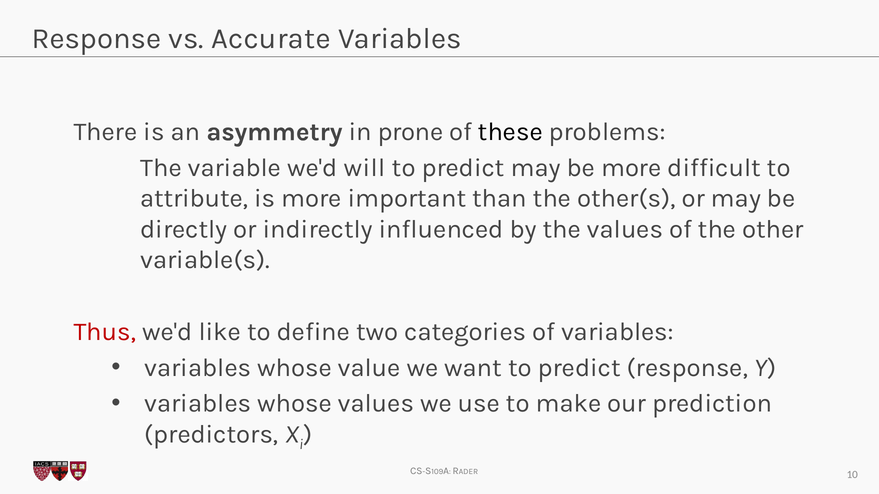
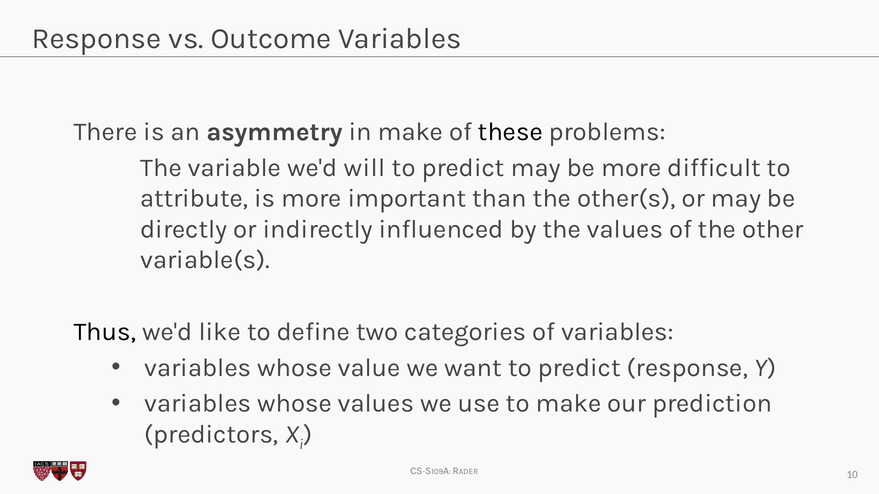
Accurate: Accurate -> Outcome
in prone: prone -> make
Thus colour: red -> black
